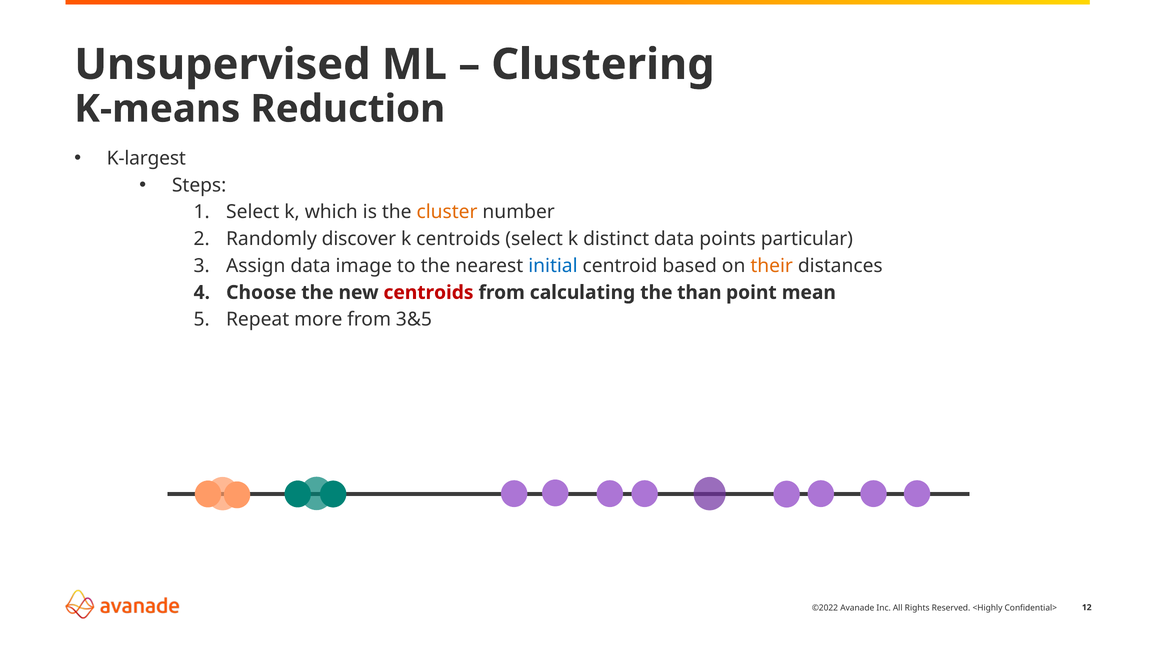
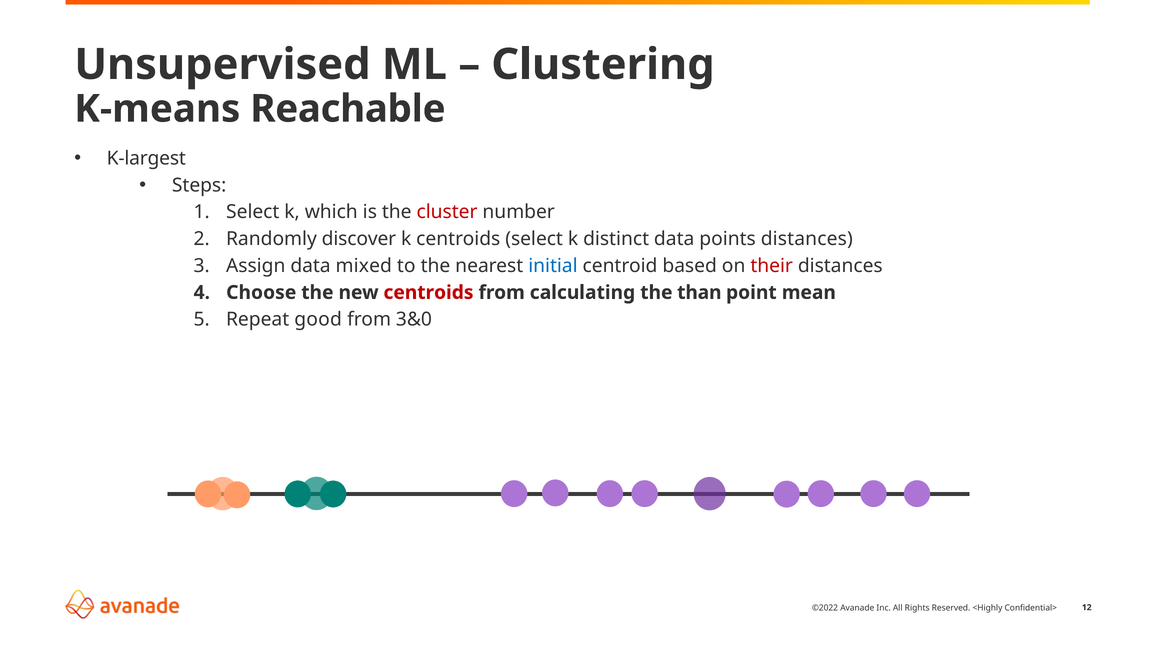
Reduction: Reduction -> Reachable
cluster colour: orange -> red
points particular: particular -> distances
image: image -> mixed
their colour: orange -> red
more: more -> good
3&5: 3&5 -> 3&0
